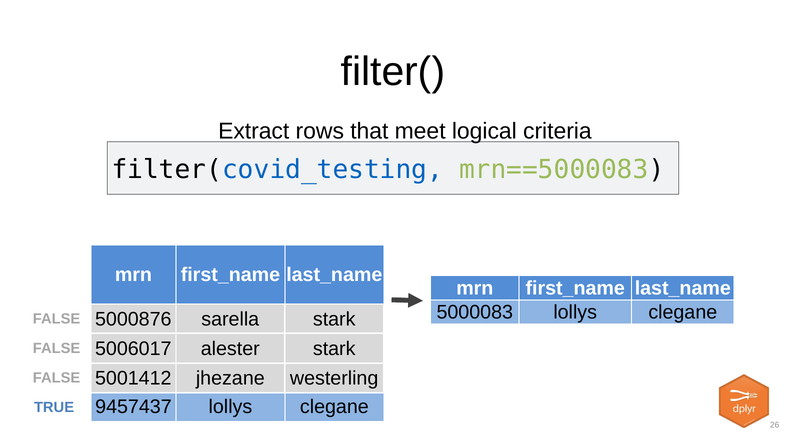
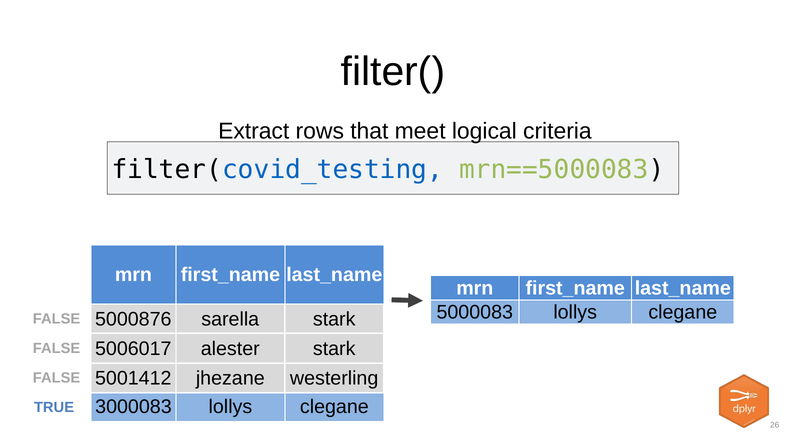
9457437: 9457437 -> 3000083
